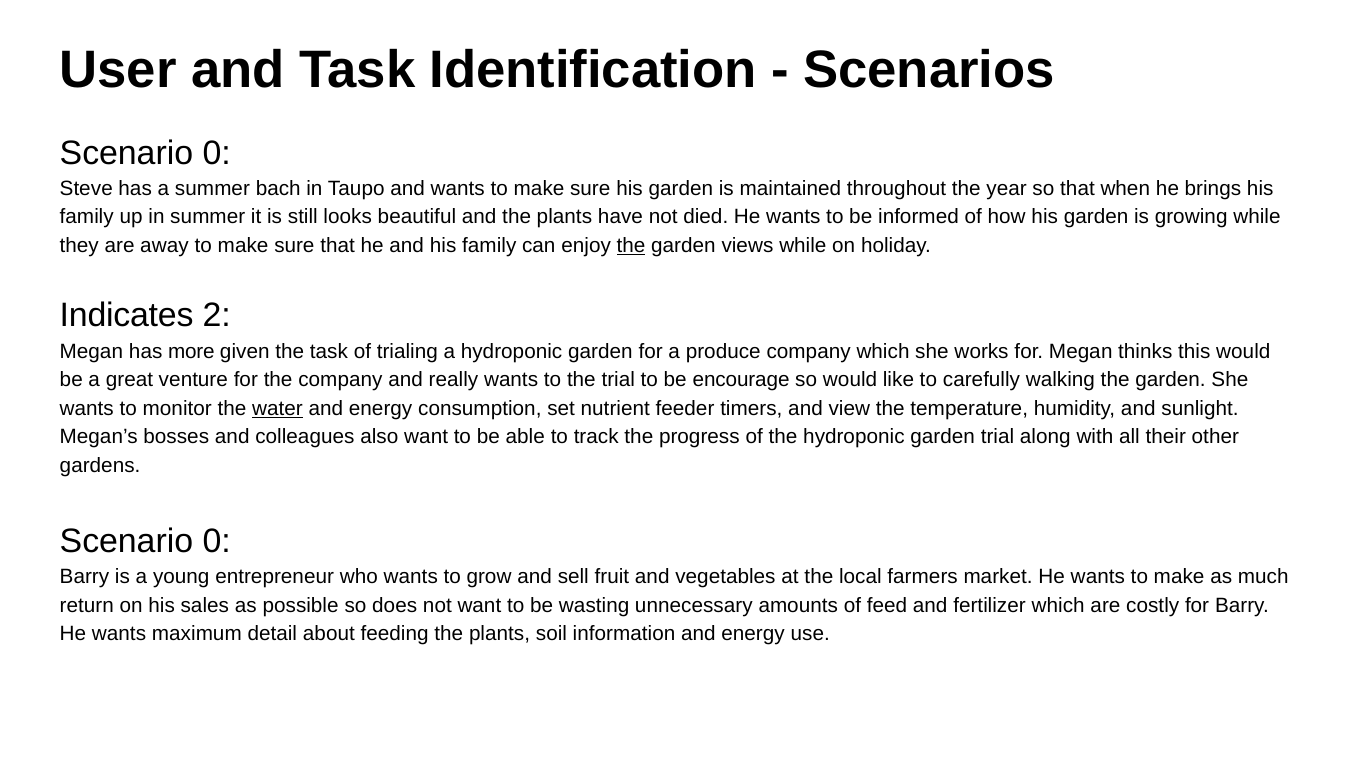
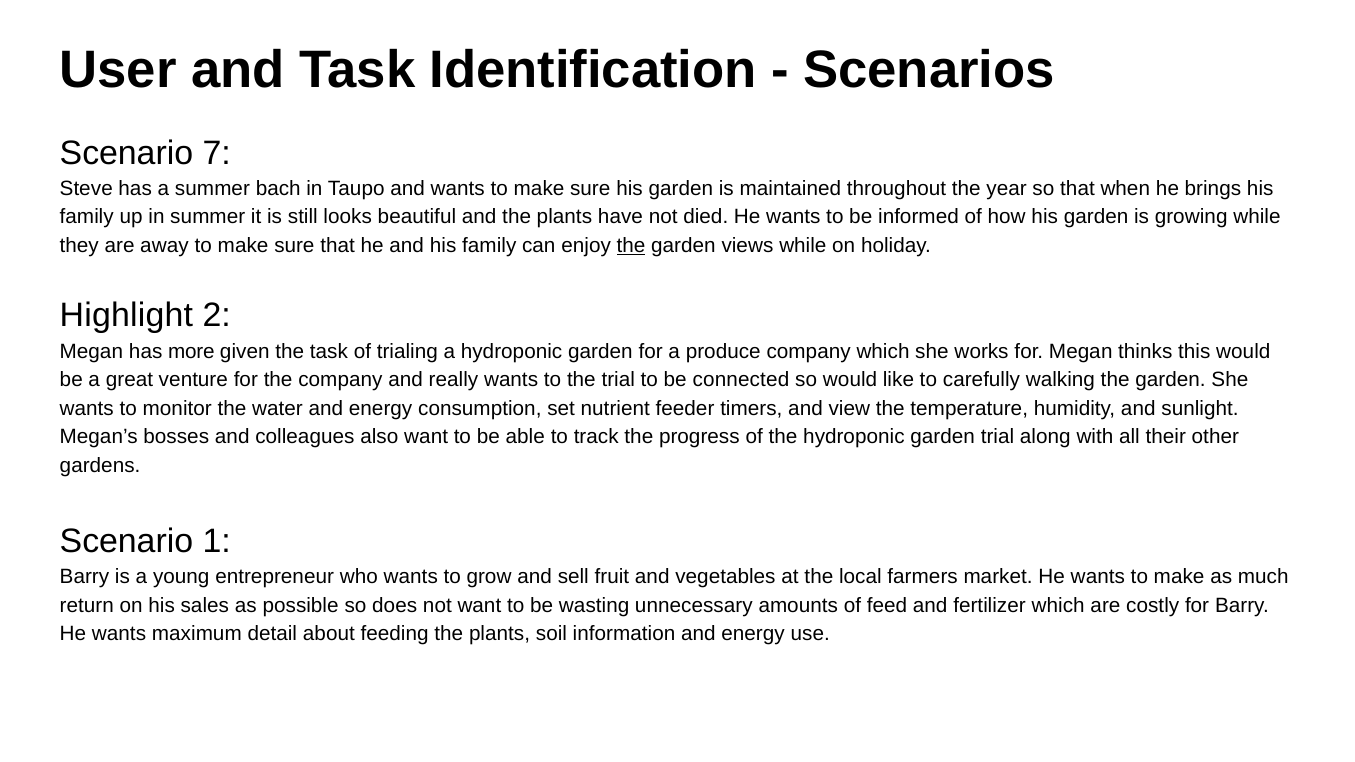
0 at (217, 153): 0 -> 7
Indicates: Indicates -> Highlight
encourage: encourage -> connected
water underline: present -> none
0 at (217, 542): 0 -> 1
